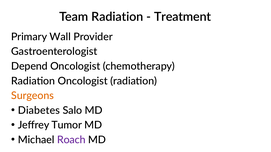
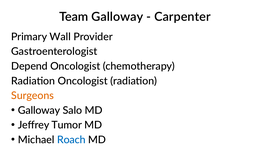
Team Radiation: Radiation -> Galloway
Treatment: Treatment -> Carpenter
Diabetes at (39, 111): Diabetes -> Galloway
Roach colour: purple -> blue
